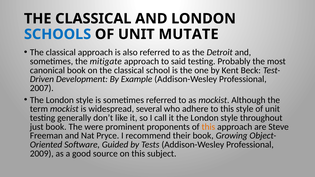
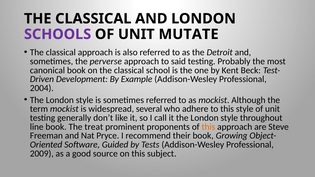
SCHOOLS colour: blue -> purple
mitigate: mitigate -> perverse
2007: 2007 -> 2004
just: just -> line
were: were -> treat
